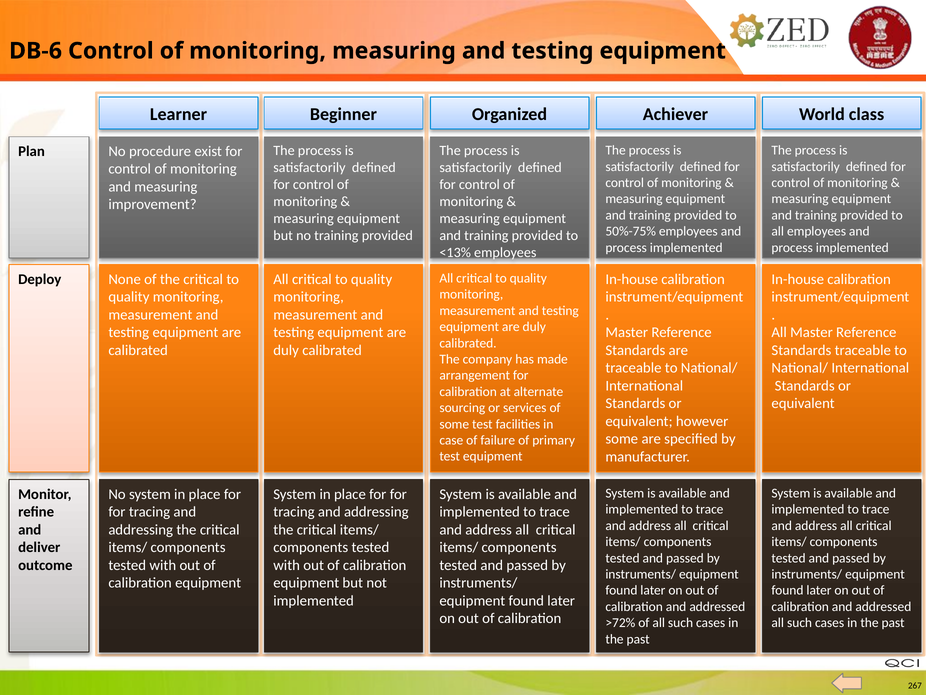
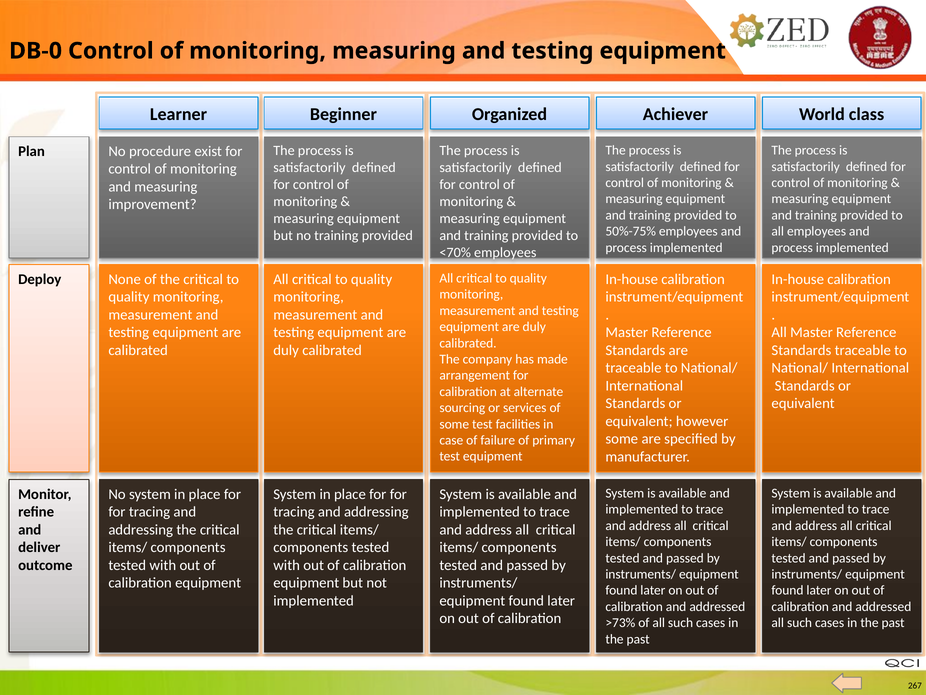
DB-6: DB-6 -> DB-0
<13%: <13% -> <70%
>72%: >72% -> >73%
